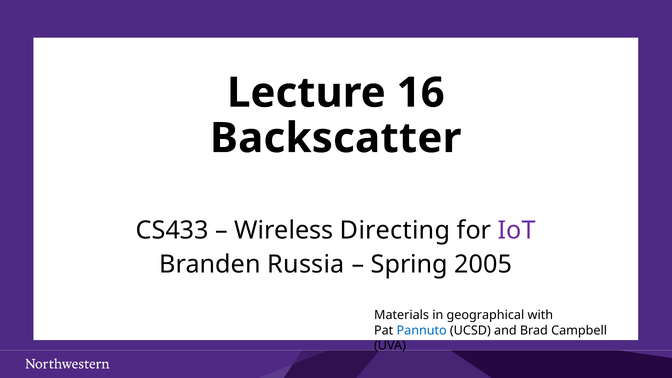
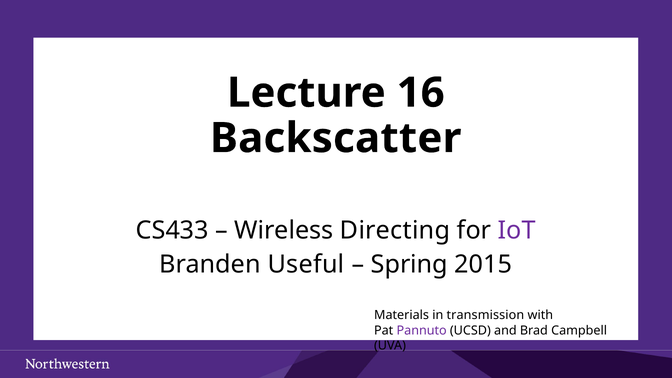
Russia: Russia -> Useful
2005: 2005 -> 2015
geographical: geographical -> transmission
Pannuto colour: blue -> purple
